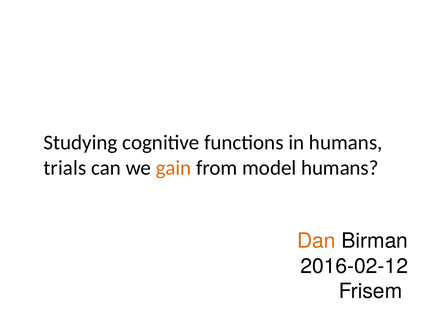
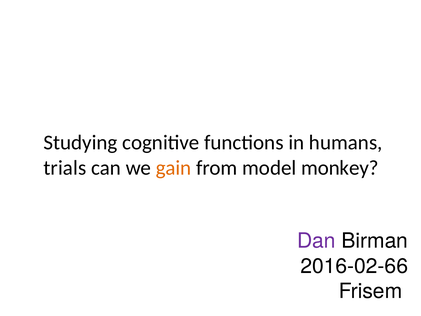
model humans: humans -> monkey
Dan colour: orange -> purple
2016-02-12: 2016-02-12 -> 2016-02-66
